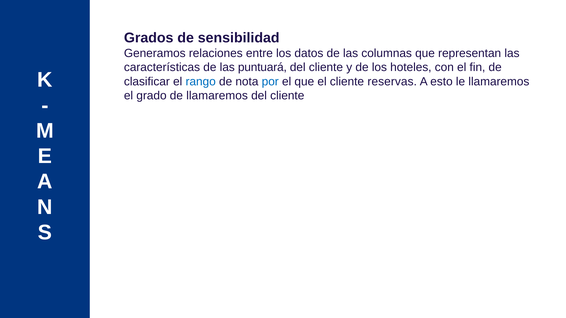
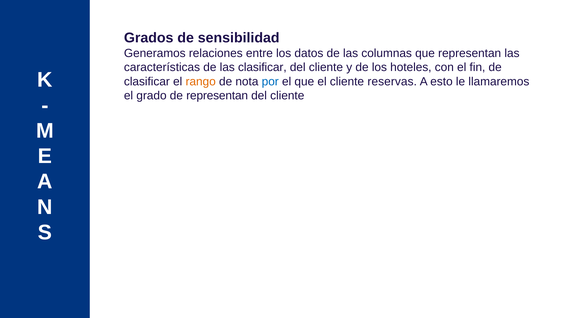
las puntuará: puntuará -> clasificar
rango colour: blue -> orange
de llamaremos: llamaremos -> representan
